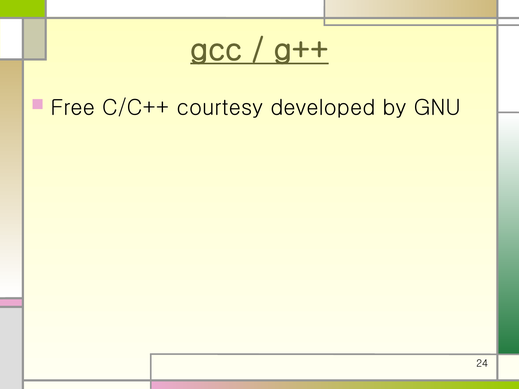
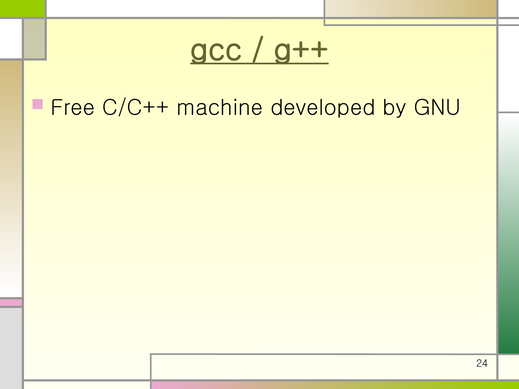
courtesy: courtesy -> machine
